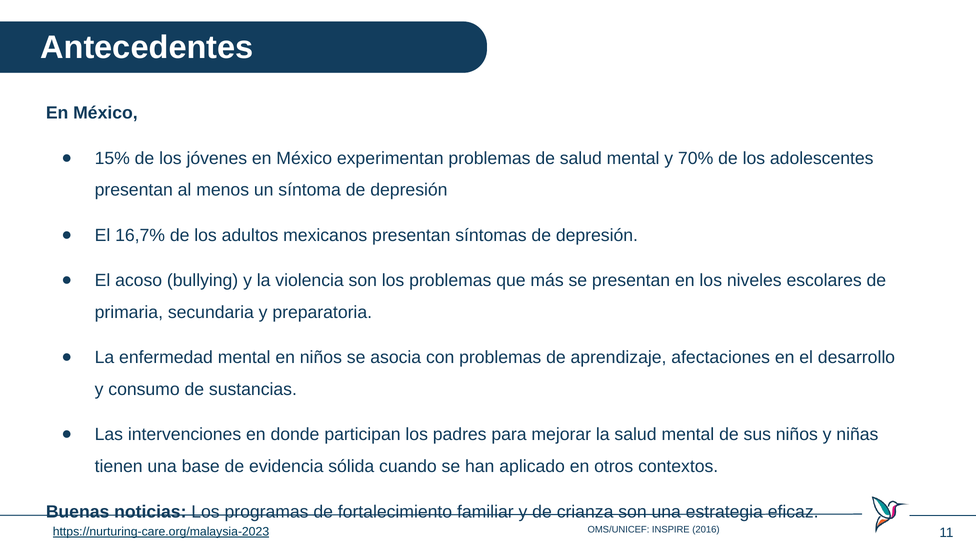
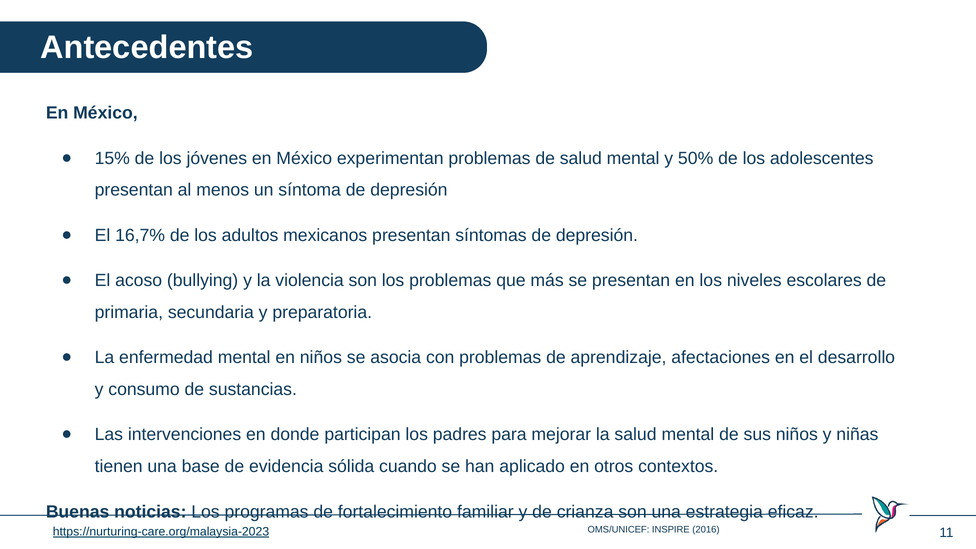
70%: 70% -> 50%
